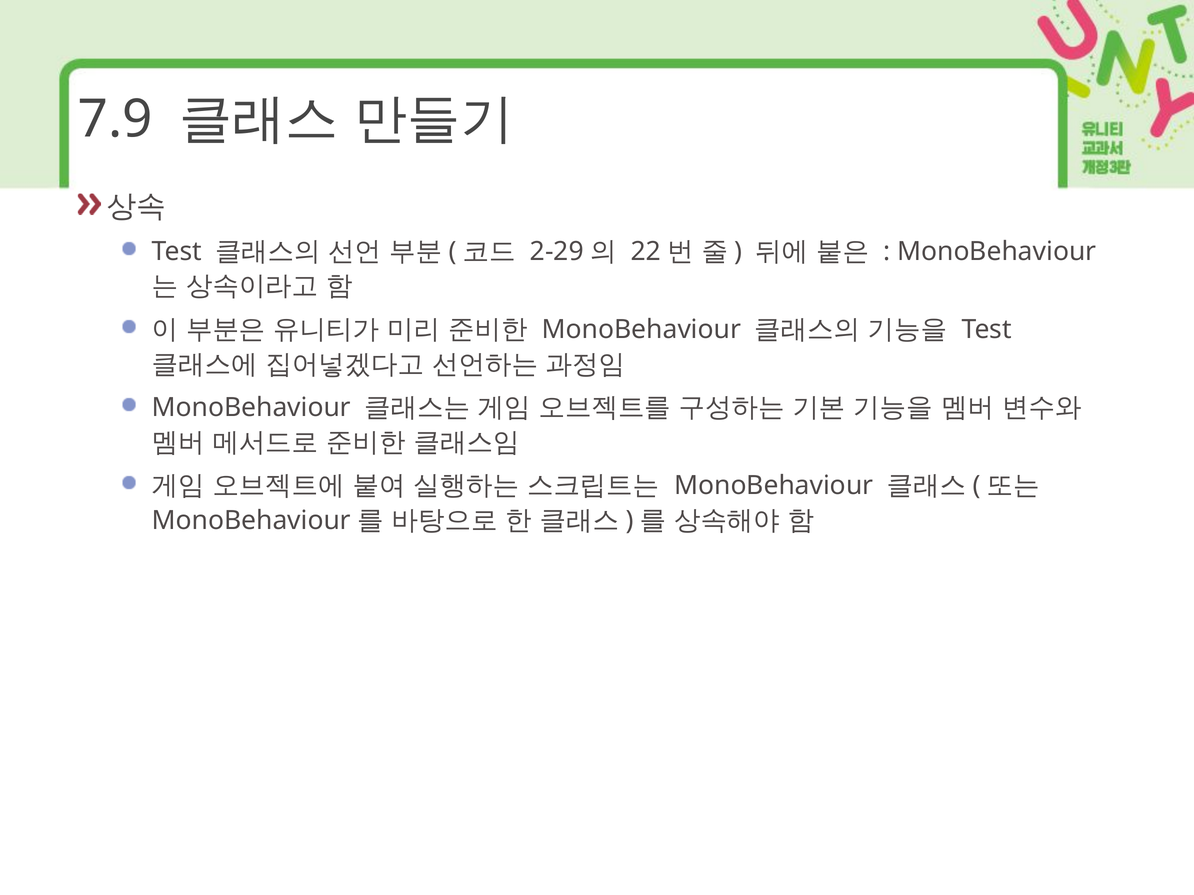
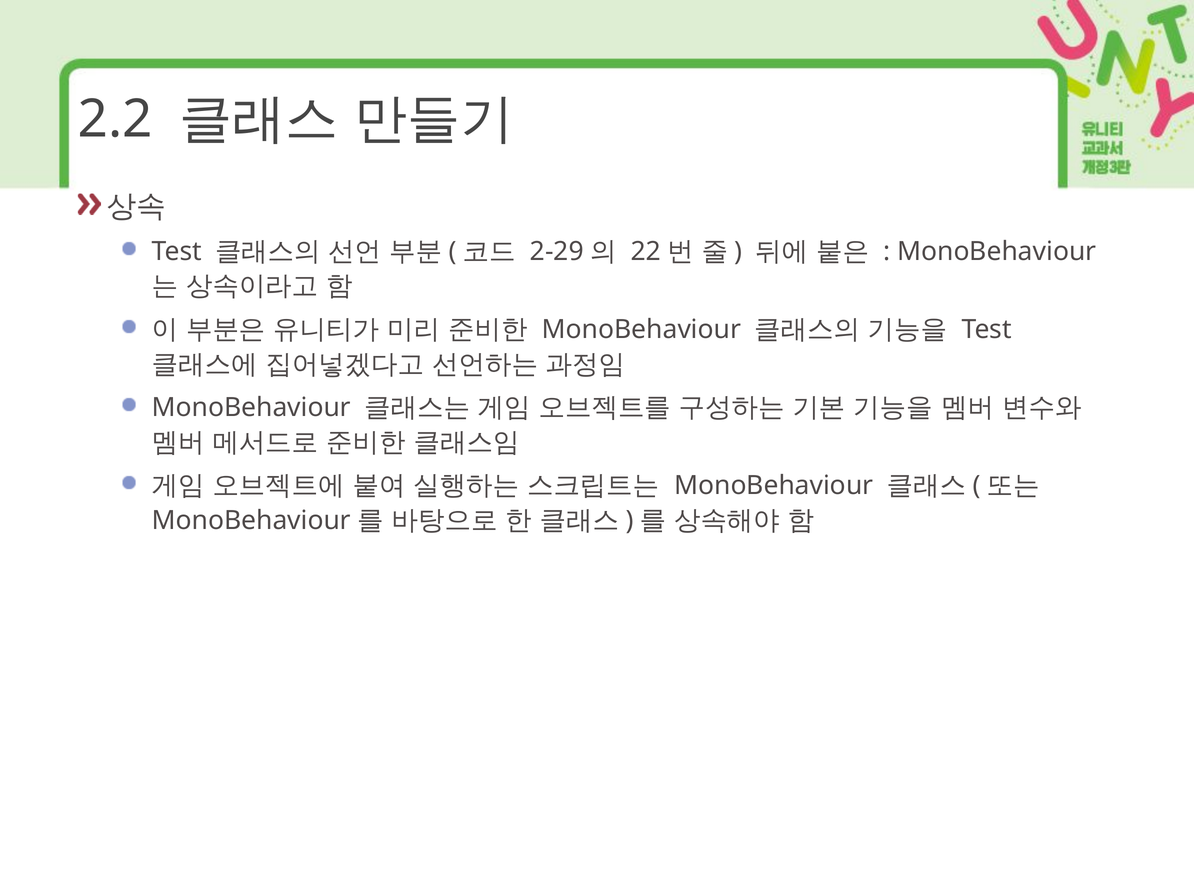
7.9: 7.9 -> 2.2
